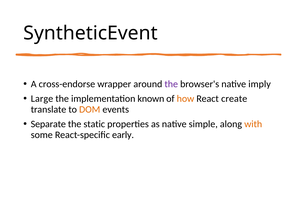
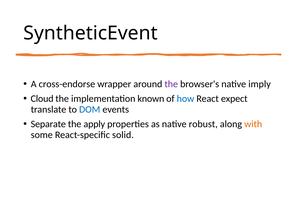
Large: Large -> Cloud
how colour: orange -> blue
create: create -> expect
DOM colour: orange -> blue
static: static -> apply
simple: simple -> robust
early: early -> solid
